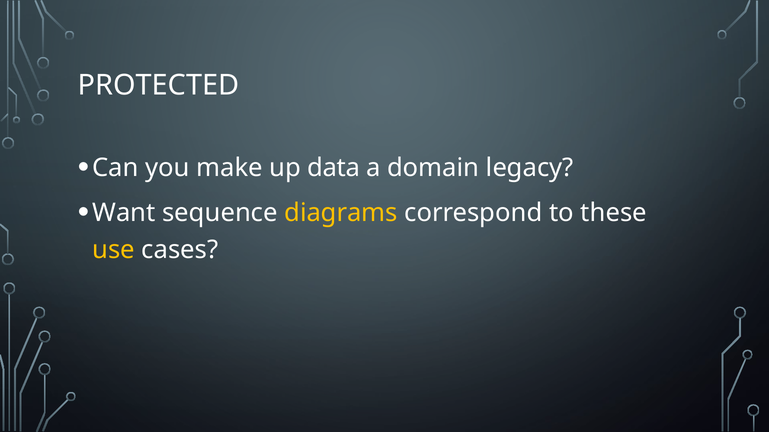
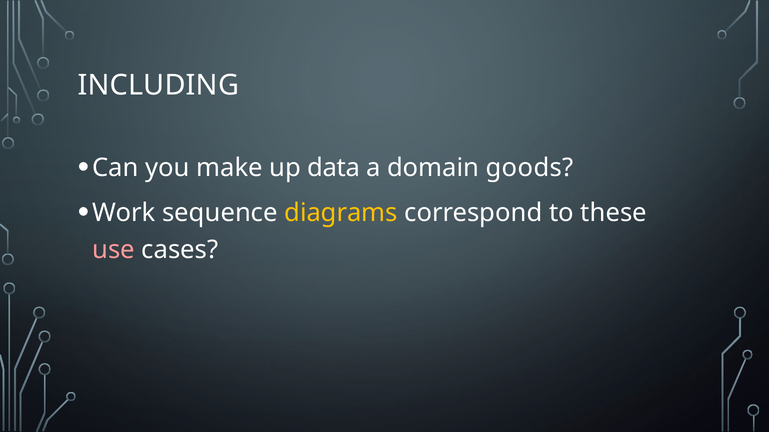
PROTECTED: PROTECTED -> INCLUDING
legacy: legacy -> goods
Want: Want -> Work
use colour: yellow -> pink
